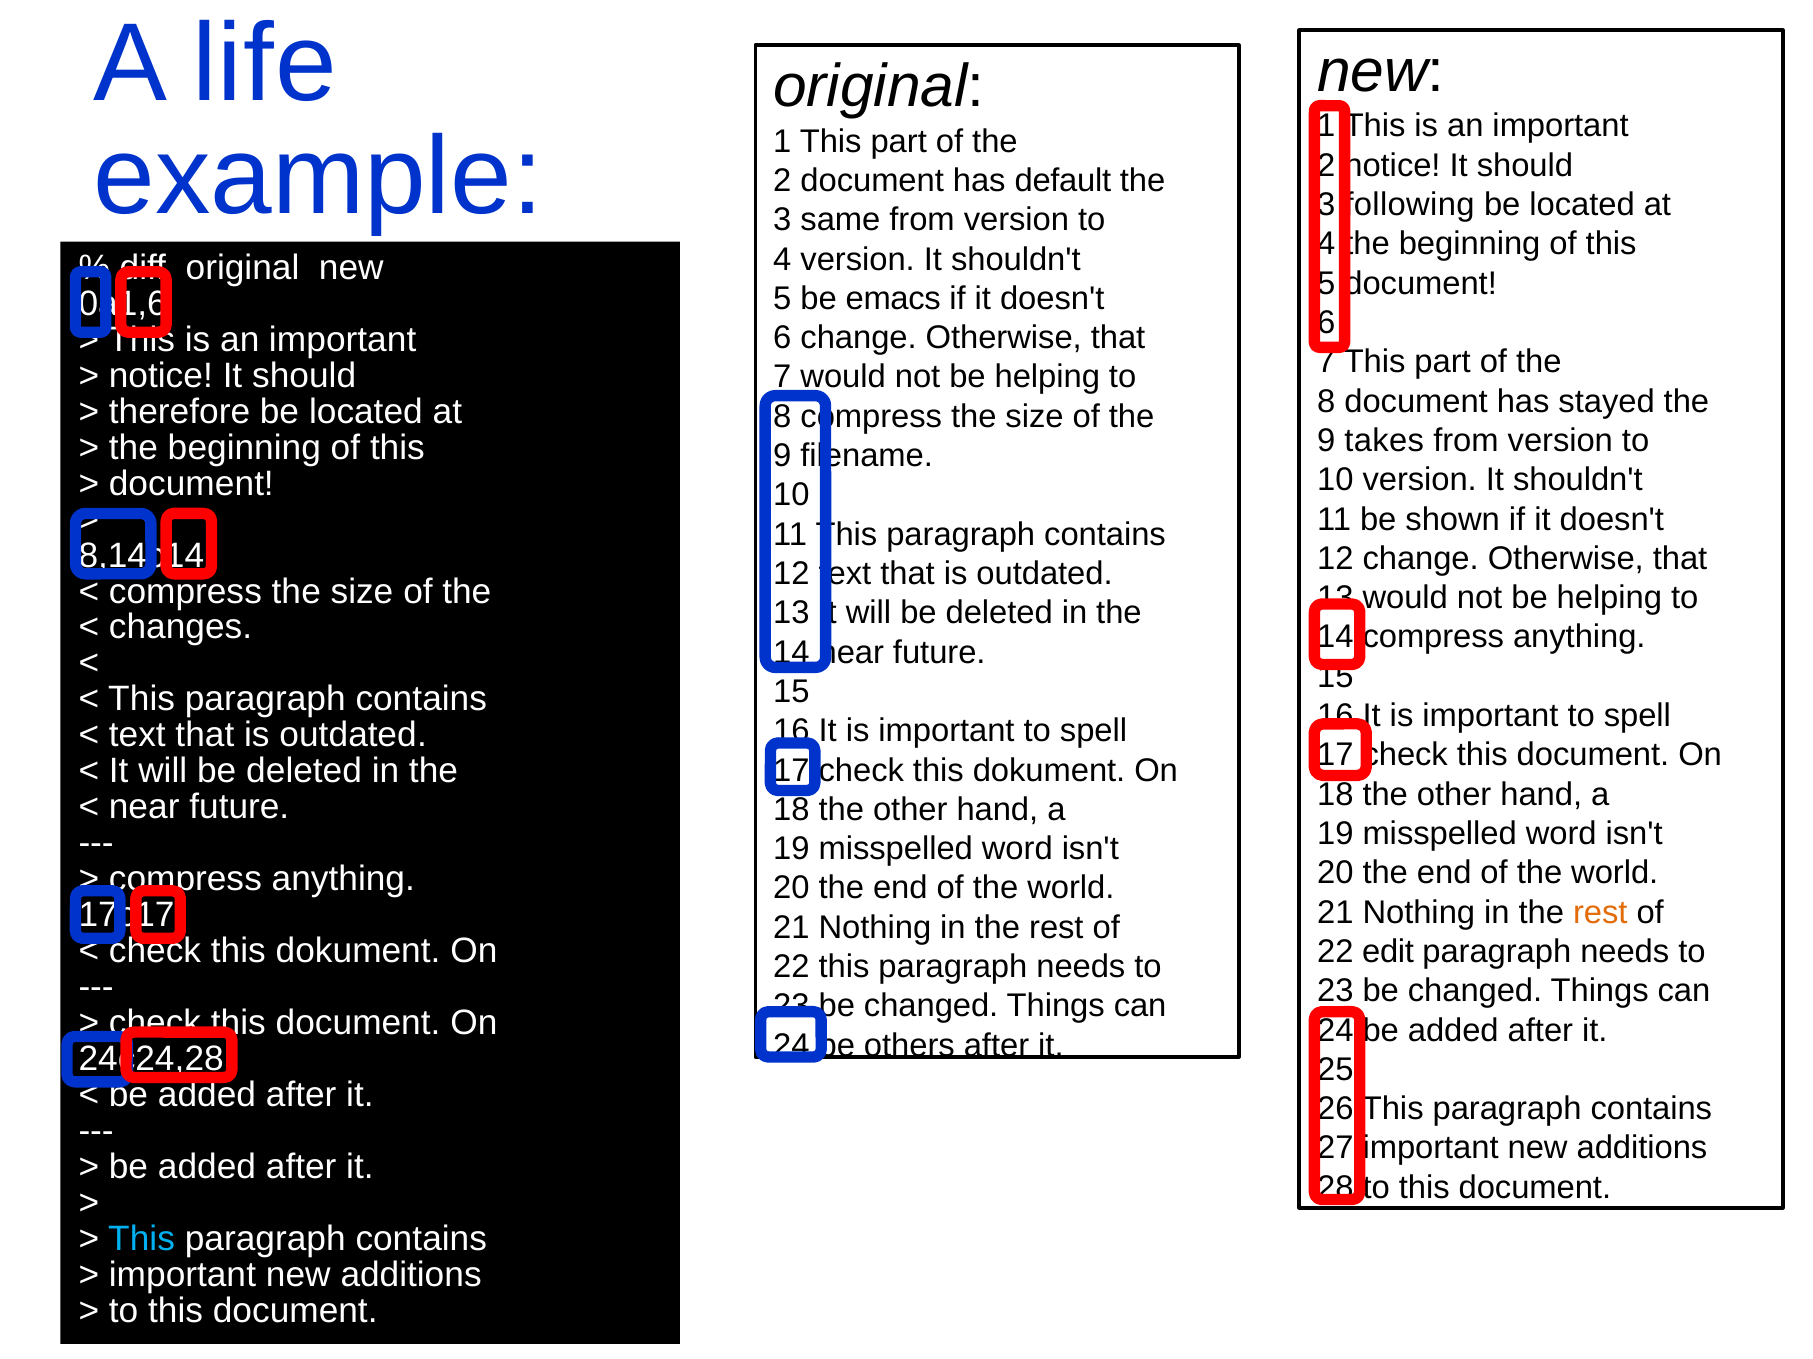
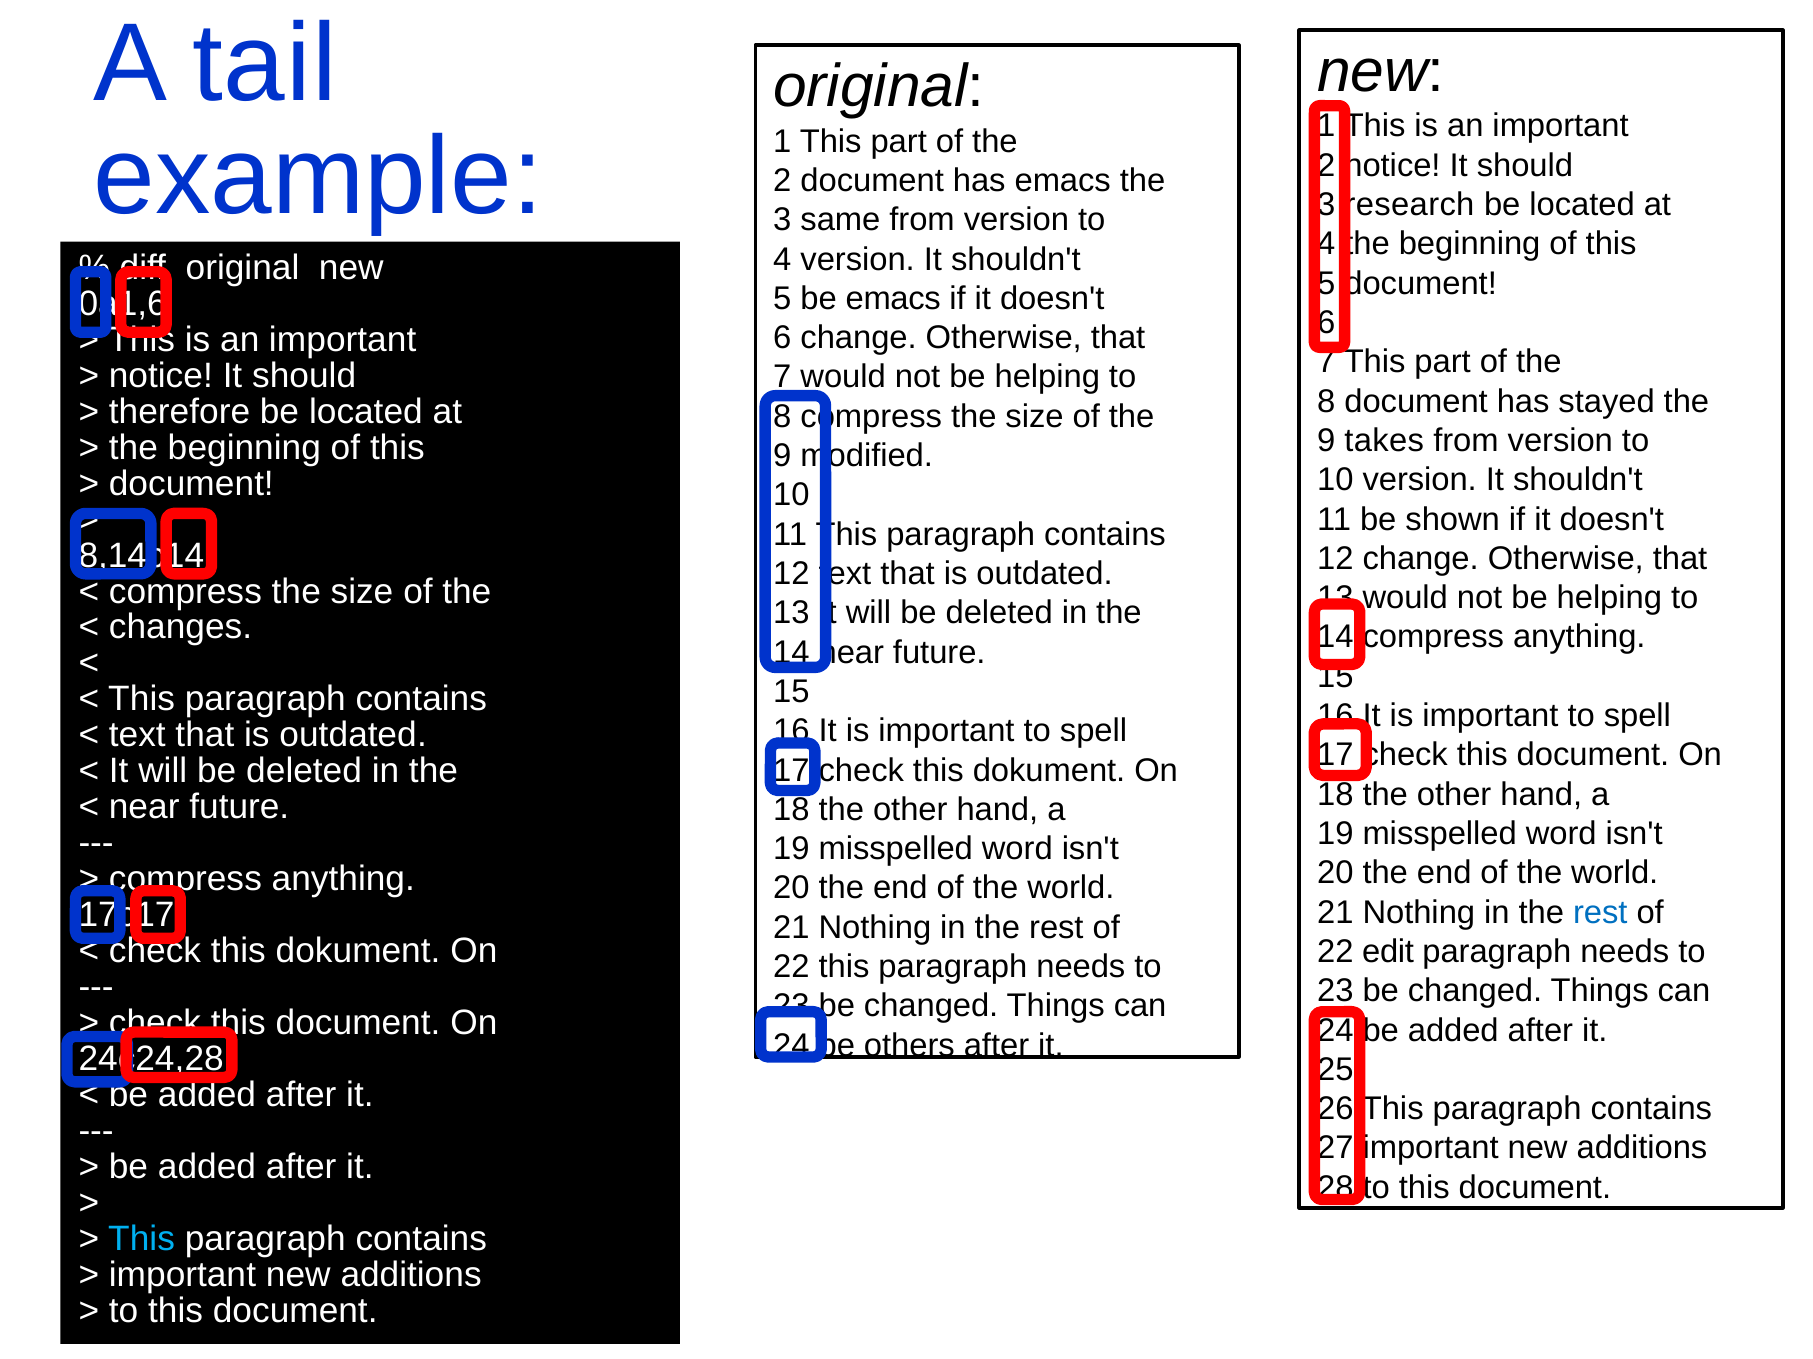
life: life -> tail
has default: default -> emacs
following: following -> research
filename: filename -> modified
rest at (1600, 913) colour: orange -> blue
